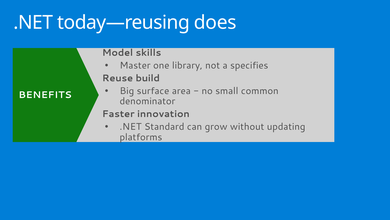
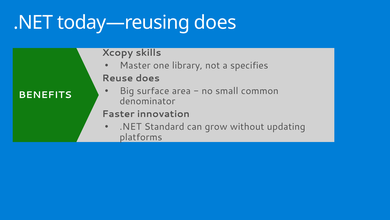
Model: Model -> Xcopy
Reuse build: build -> does
